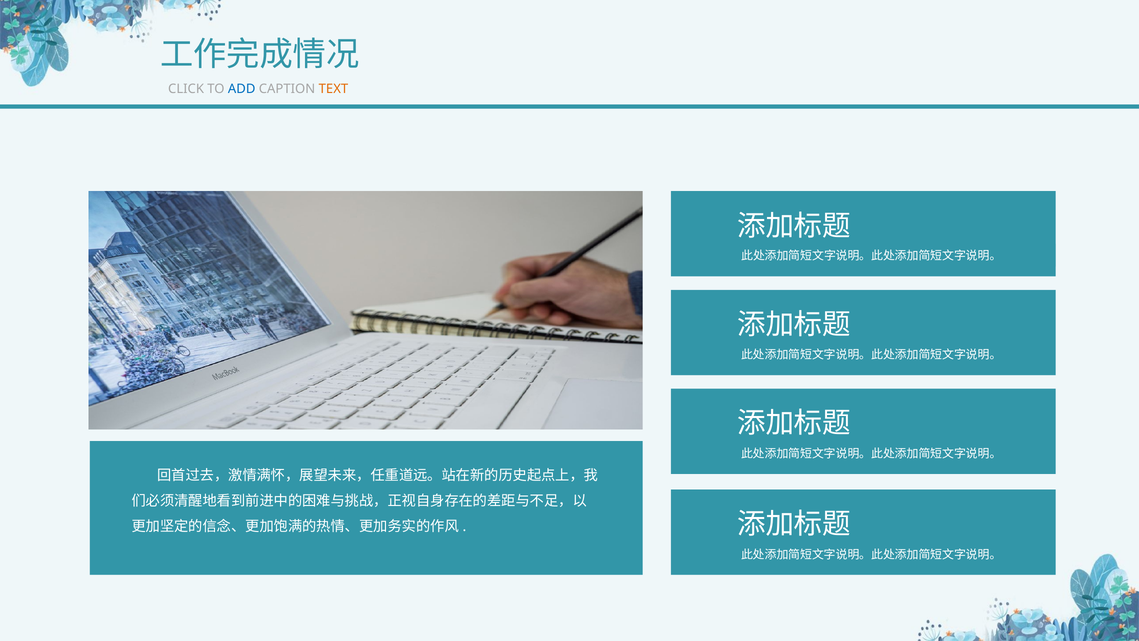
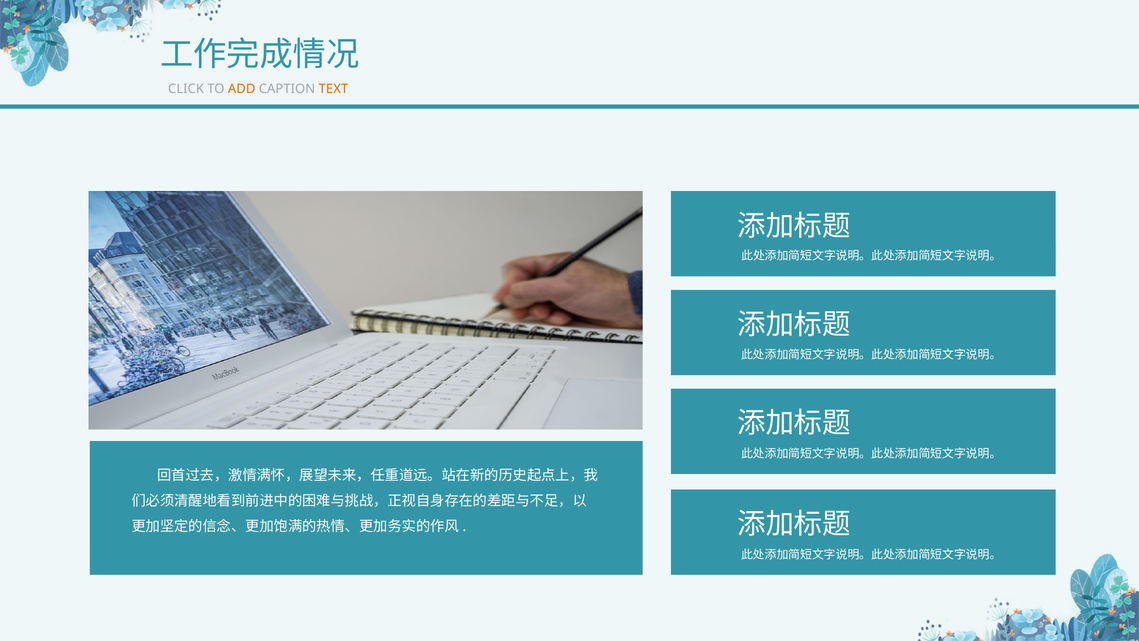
ADD colour: blue -> orange
